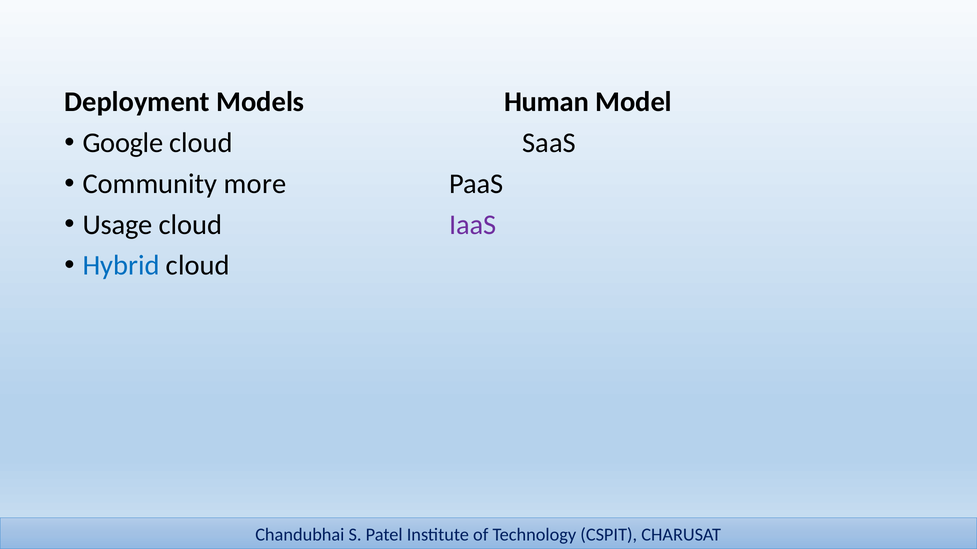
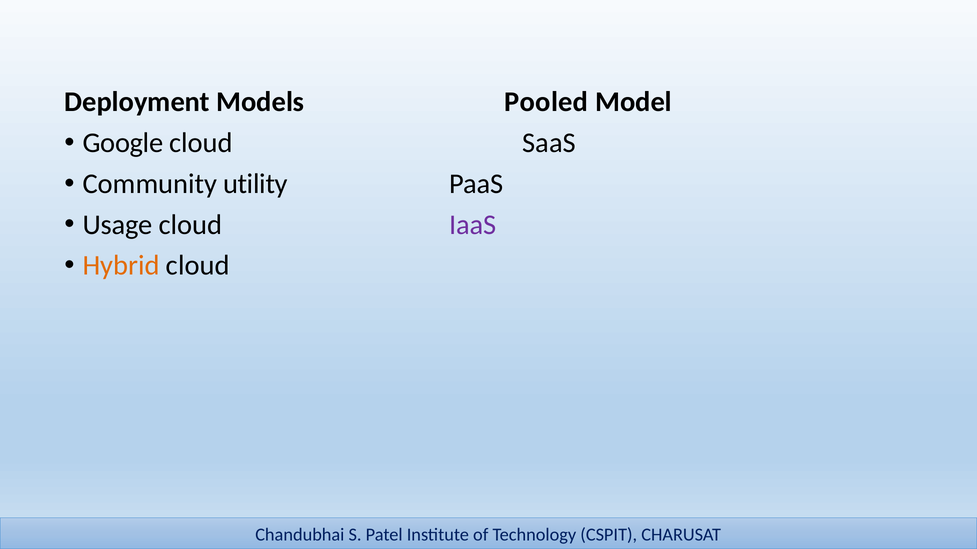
Human: Human -> Pooled
more: more -> utility
Hybrid colour: blue -> orange
